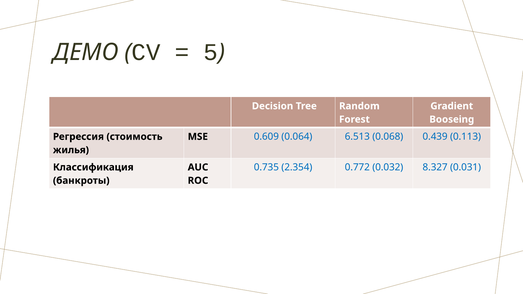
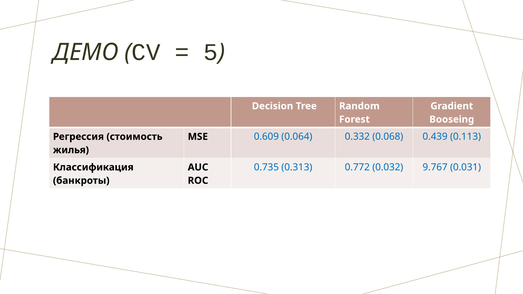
6.513: 6.513 -> 0.332
2.354: 2.354 -> 0.313
8.327: 8.327 -> 9.767
